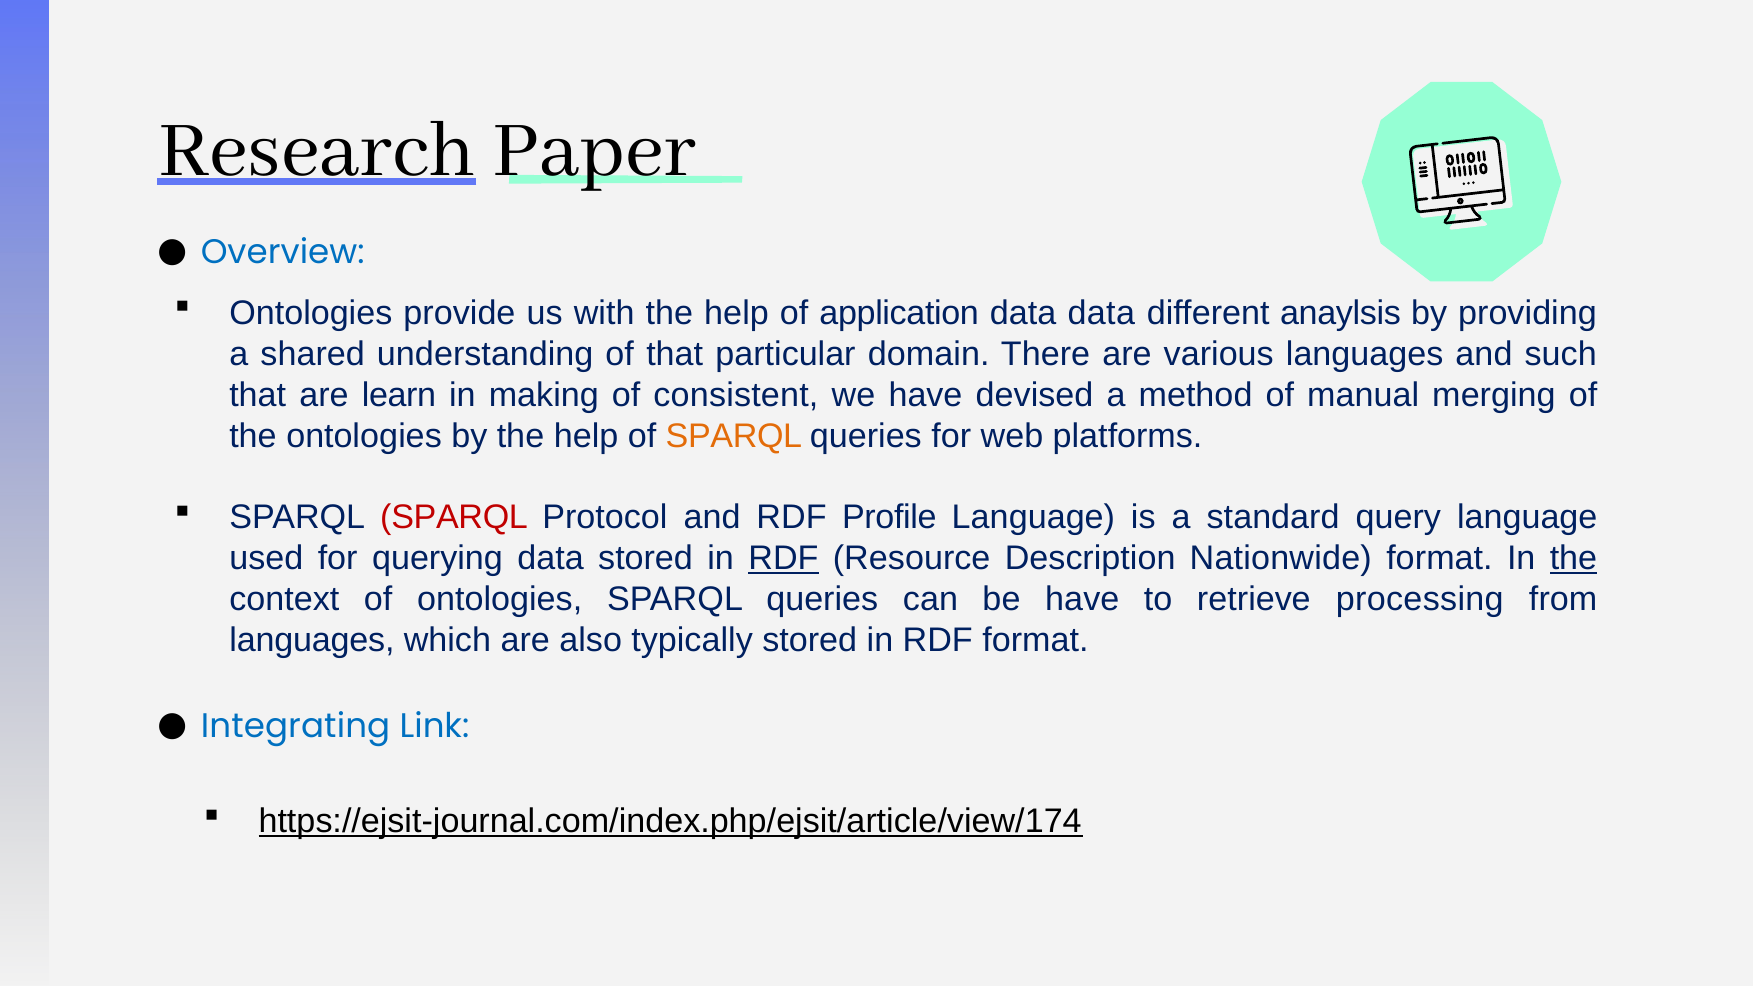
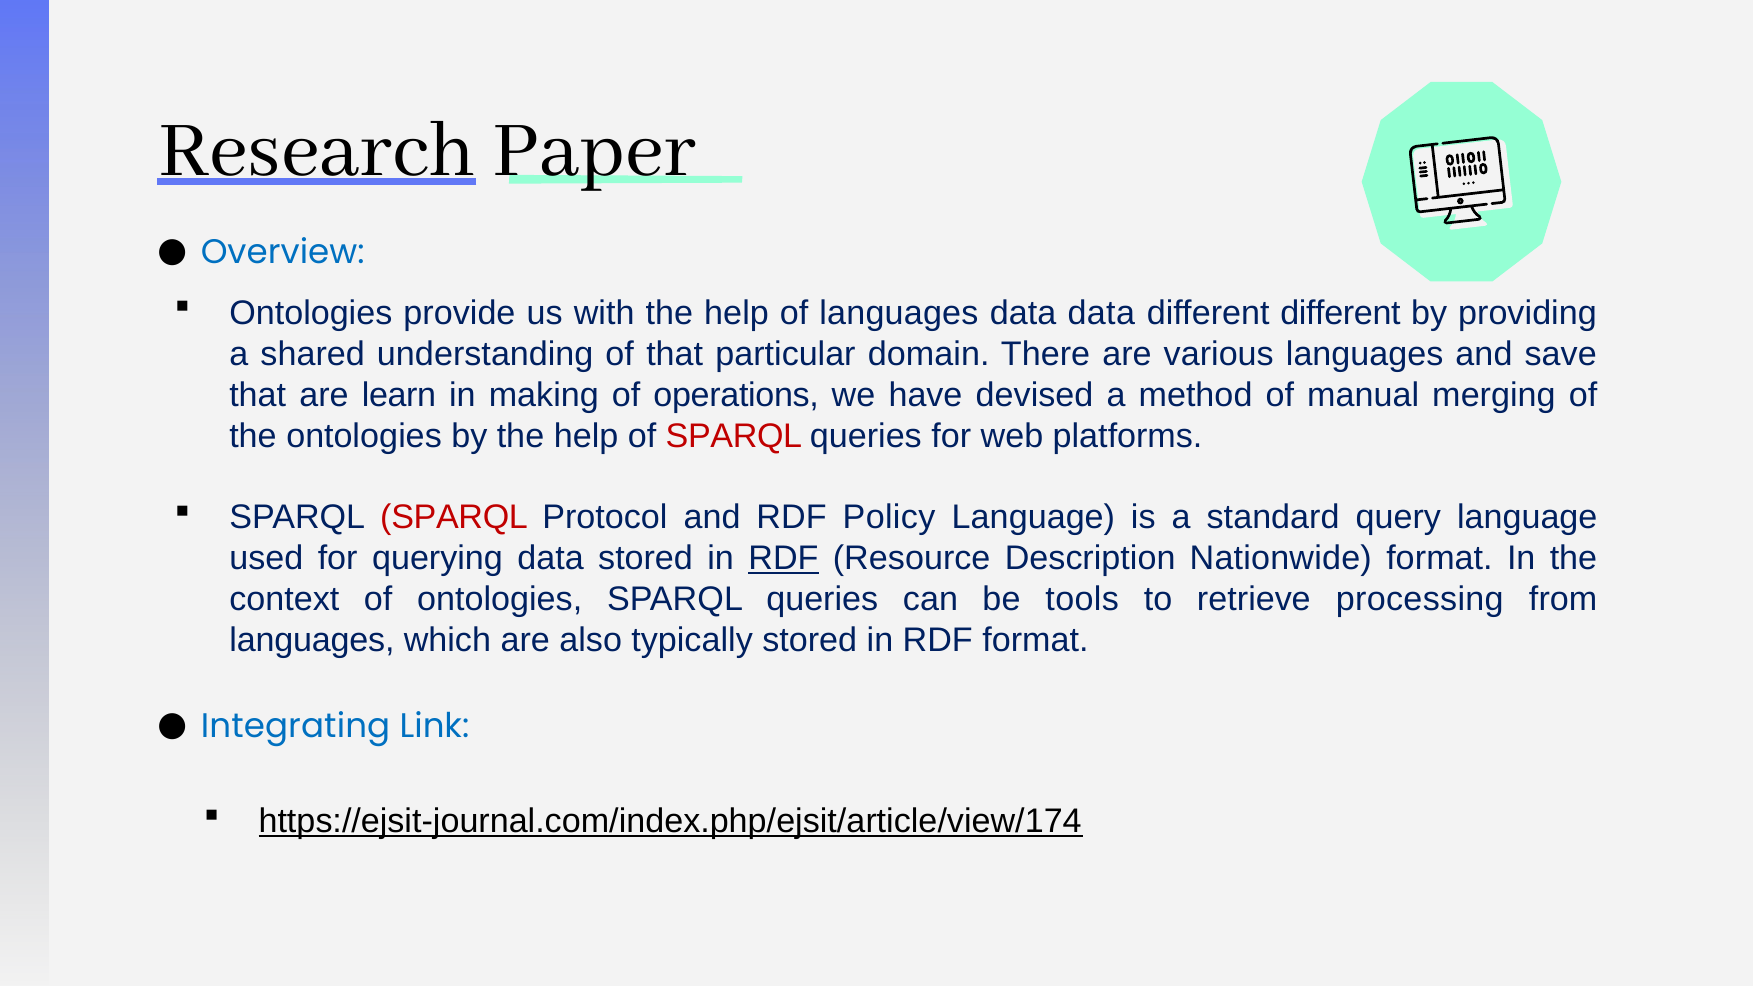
of application: application -> languages
different anaylsis: anaylsis -> different
such: such -> save
consistent: consistent -> operations
SPARQL at (734, 436) colour: orange -> red
Profile: Profile -> Policy
the at (1573, 559) underline: present -> none
be have: have -> tools
